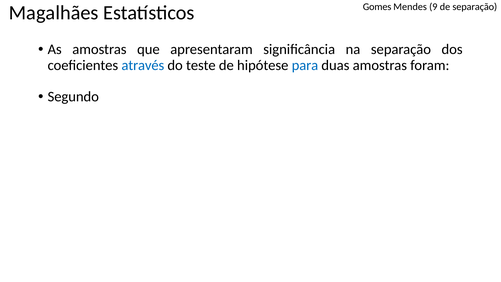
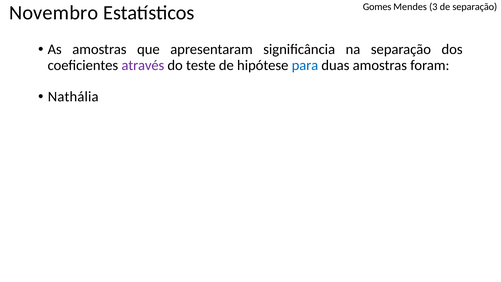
Magalhães: Magalhães -> Novembro
9: 9 -> 3
através colour: blue -> purple
Segundo: Segundo -> Nathália
